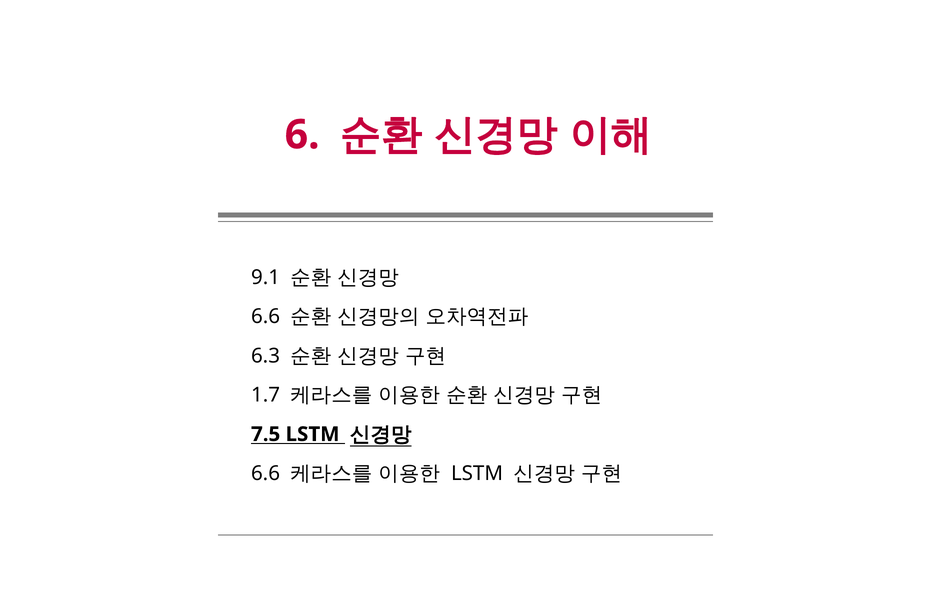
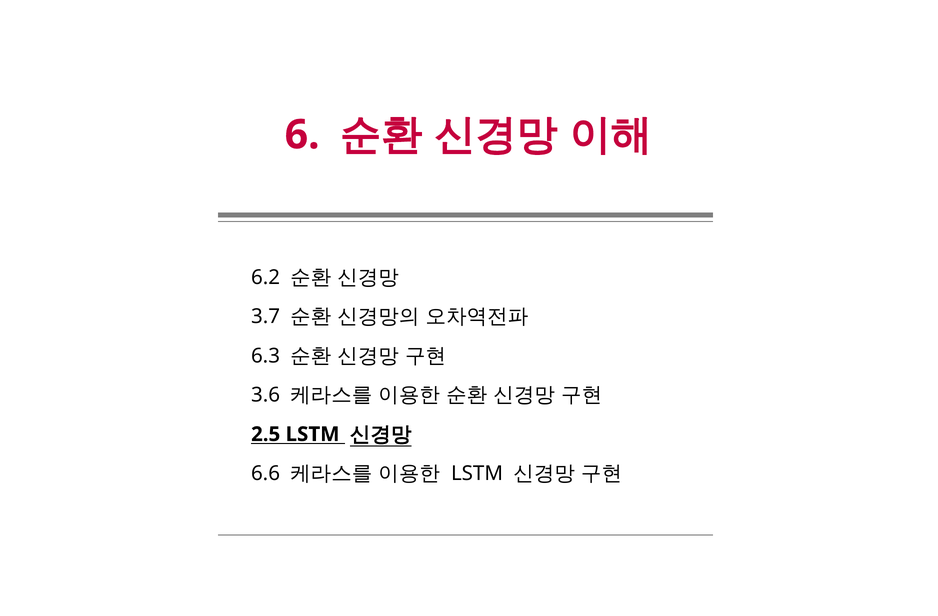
9.1: 9.1 -> 6.2
6.6 at (266, 317): 6.6 -> 3.7
1.7: 1.7 -> 3.6
7.5: 7.5 -> 2.5
